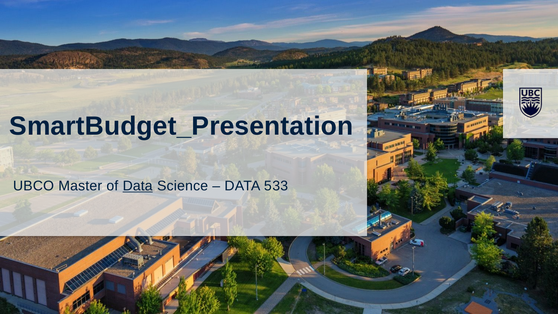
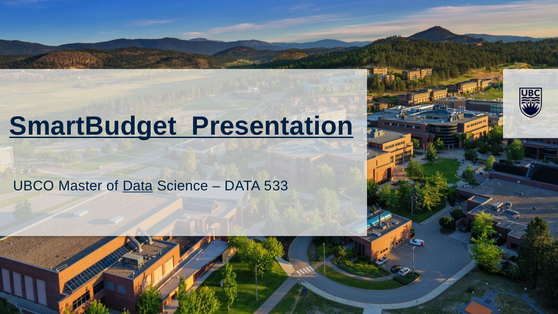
SmartBudget_Presentation underline: none -> present
